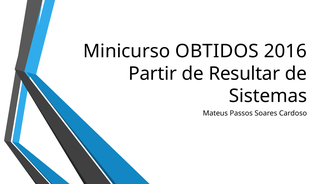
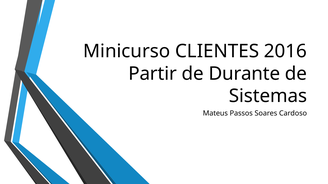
OBTIDOS: OBTIDOS -> CLIENTES
Resultar: Resultar -> Durante
